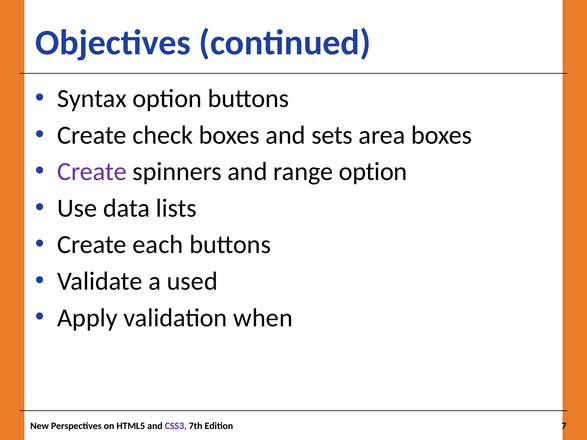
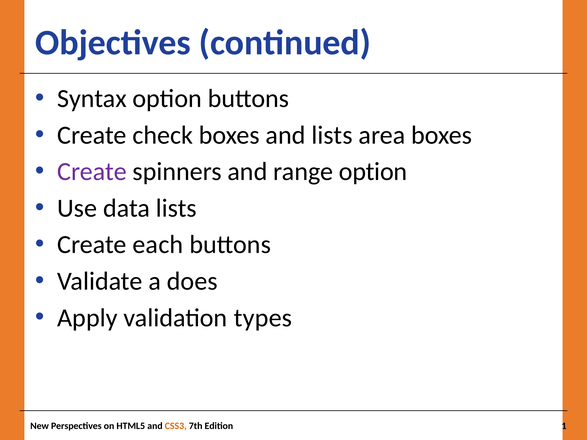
and sets: sets -> lists
used: used -> does
when: when -> types
CSS3 colour: purple -> orange
7: 7 -> 1
